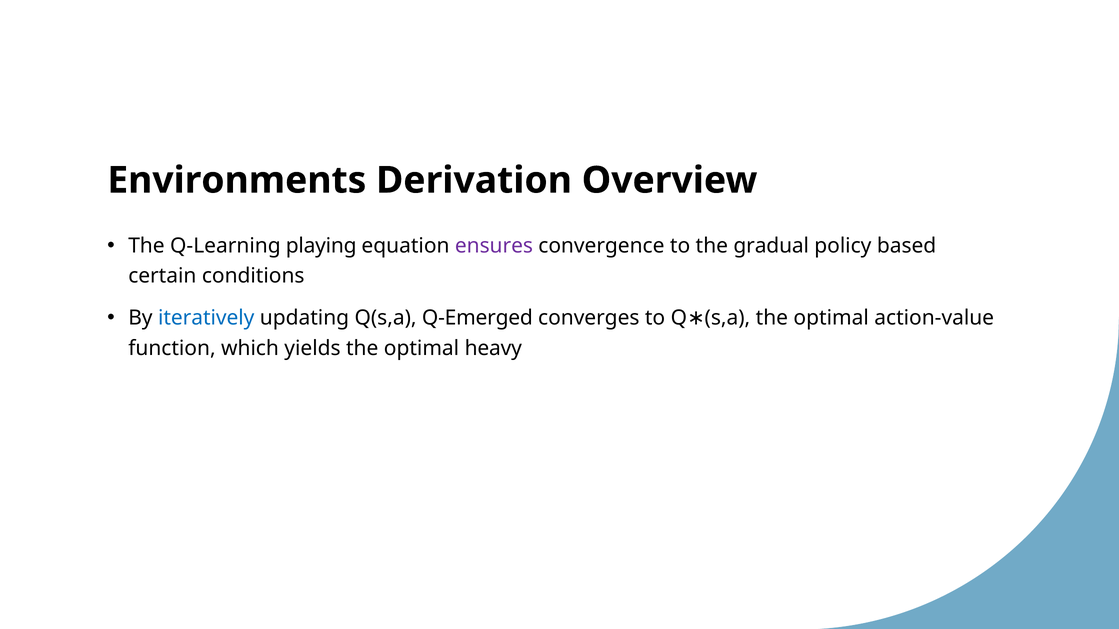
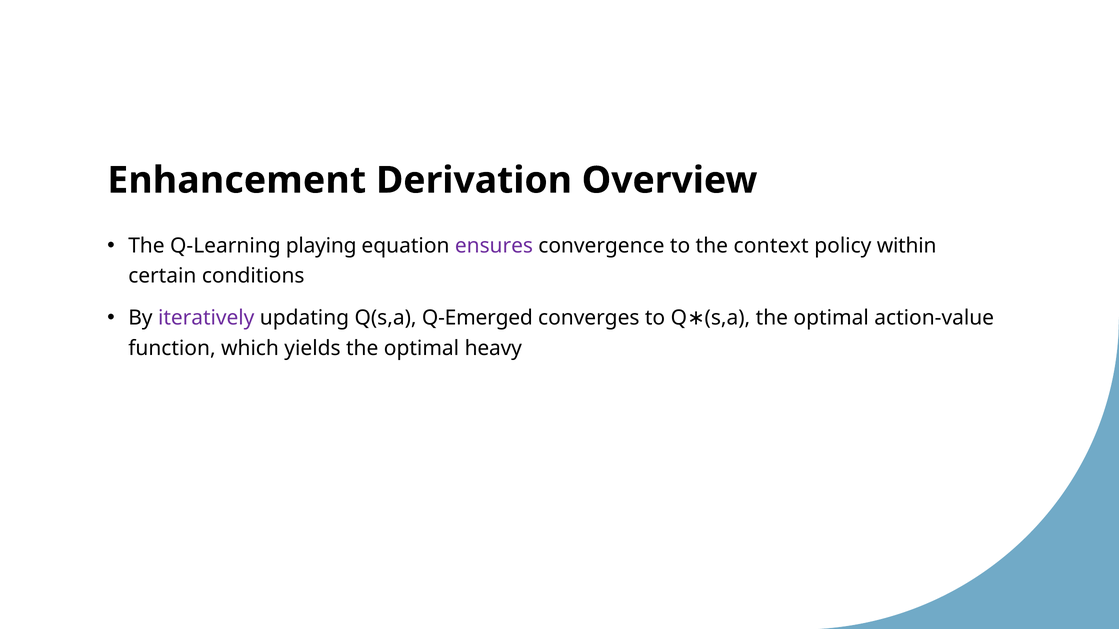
Environments: Environments -> Enhancement
gradual: gradual -> context
based: based -> within
iteratively colour: blue -> purple
